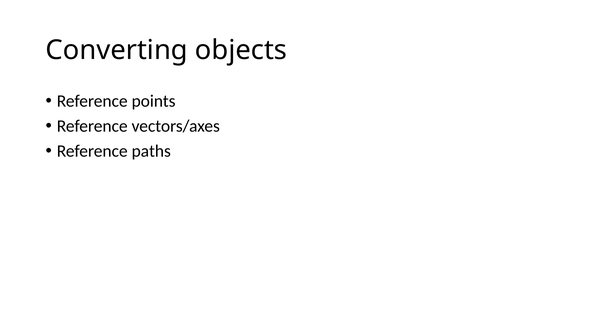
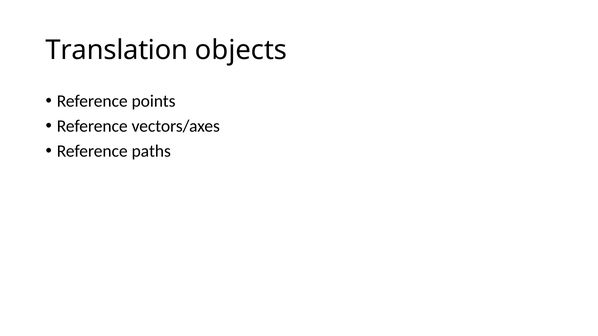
Converting: Converting -> Translation
